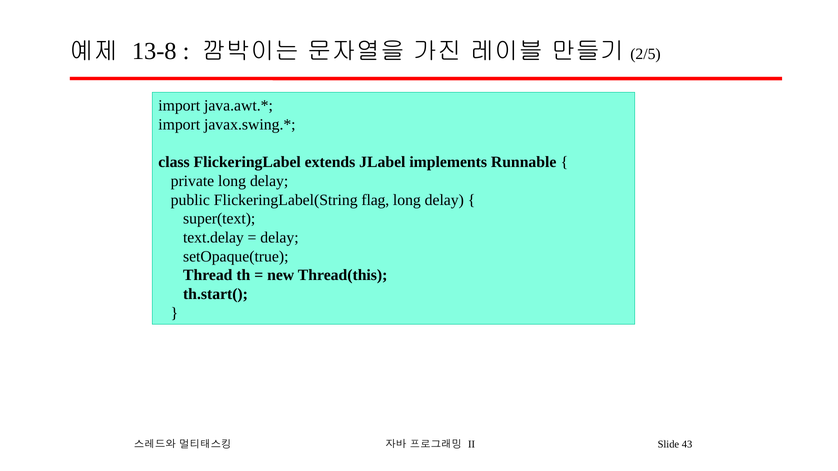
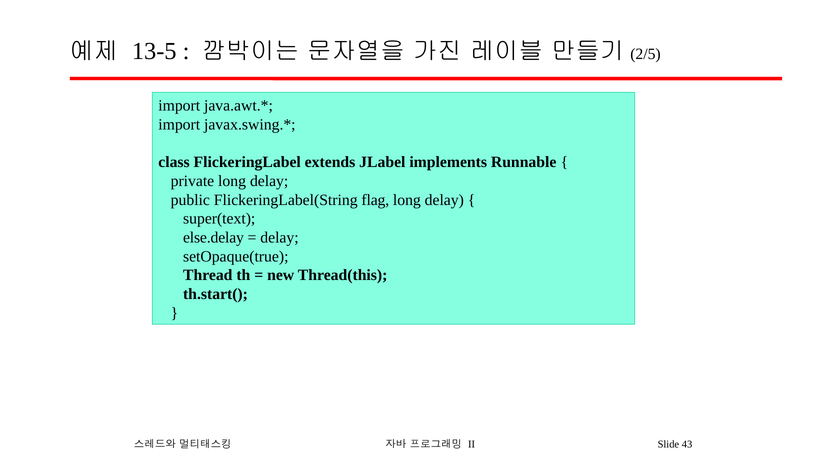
13-8: 13-8 -> 13-5
text.delay: text.delay -> else.delay
